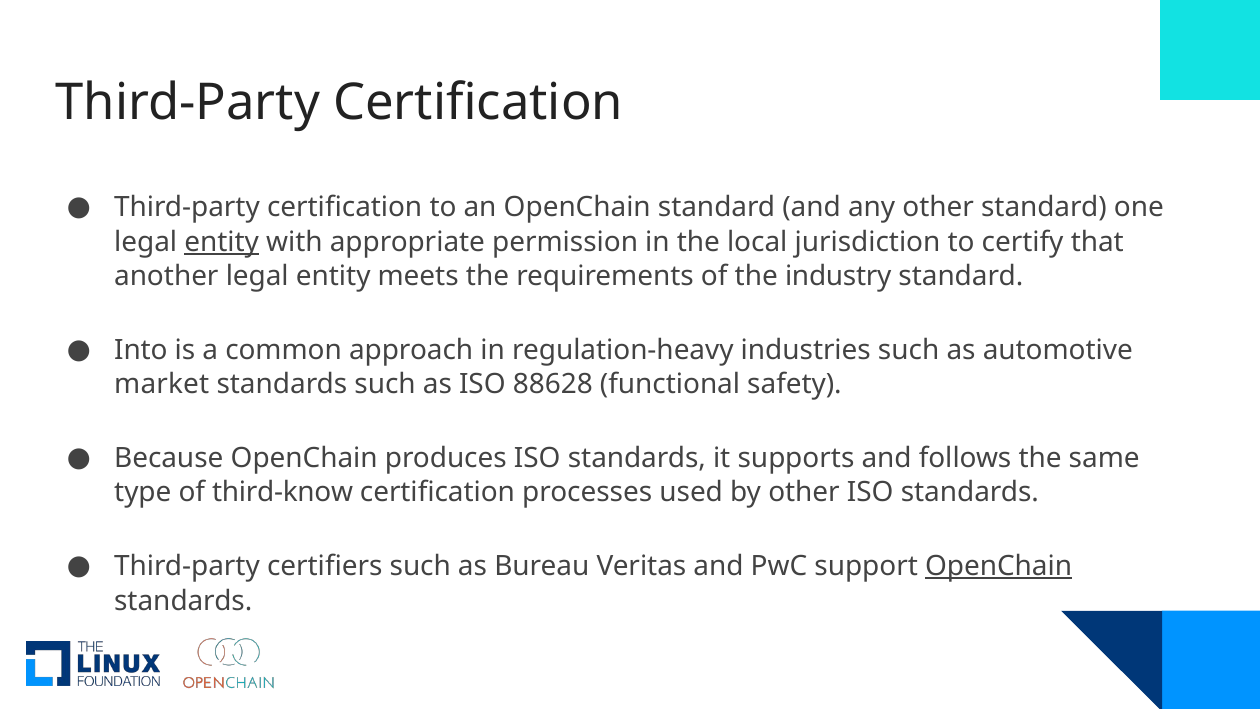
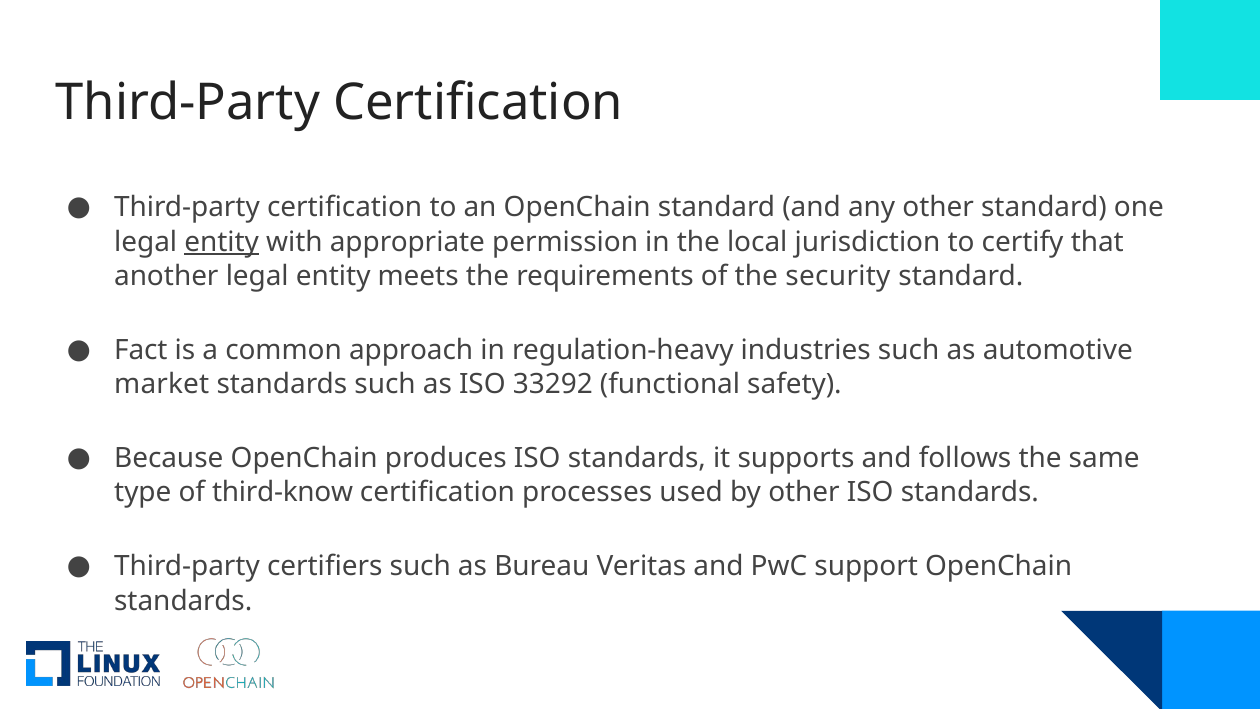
industry: industry -> security
Into: Into -> Fact
88628: 88628 -> 33292
OpenChain at (999, 566) underline: present -> none
